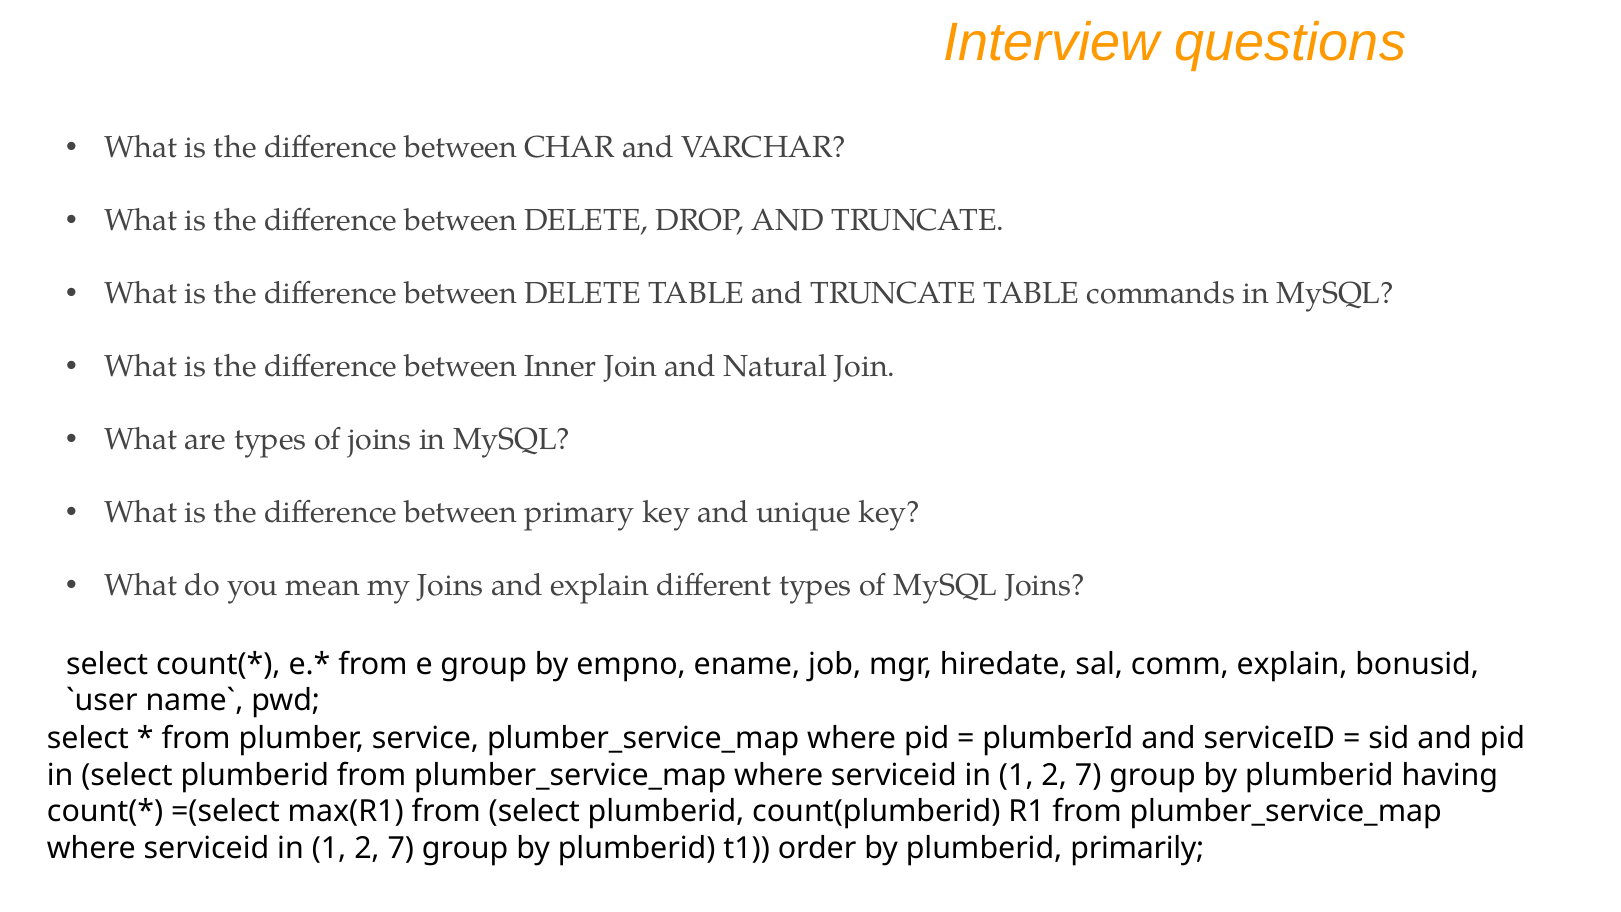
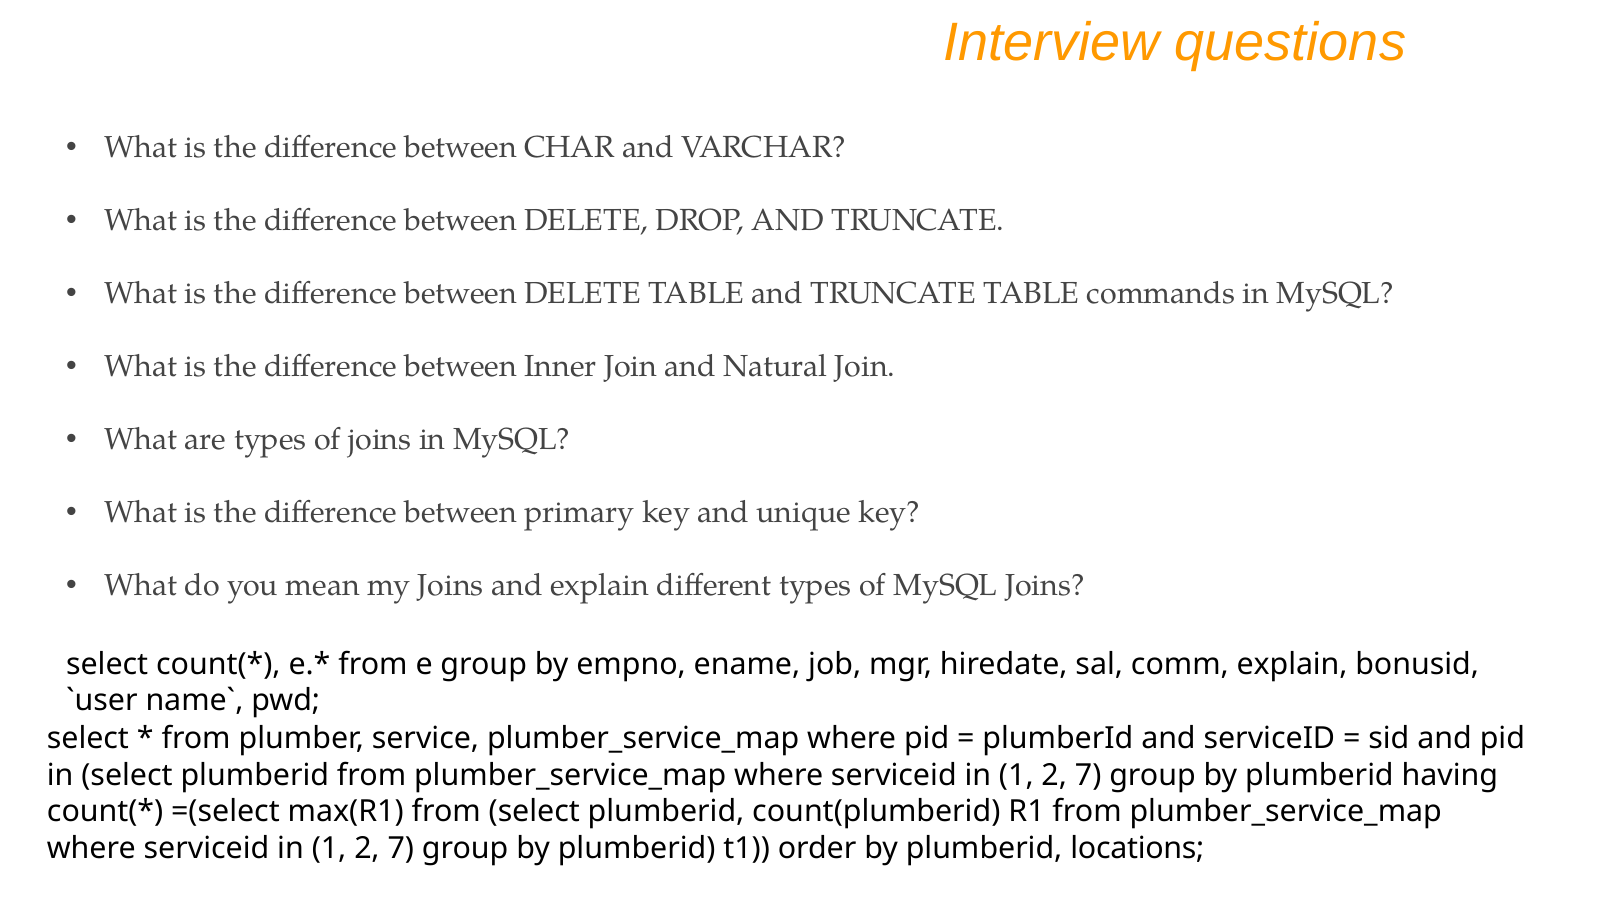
primarily: primarily -> locations
